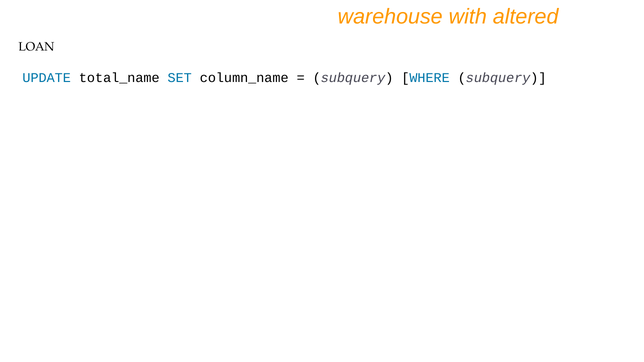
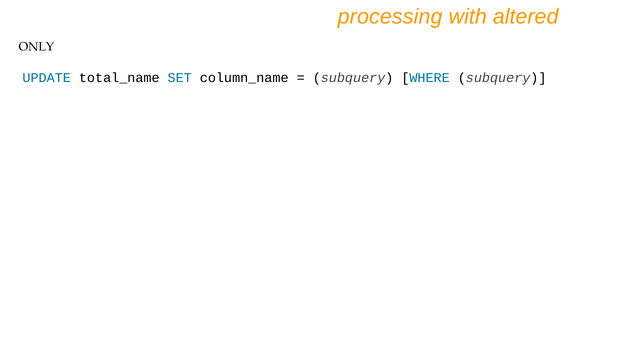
warehouse: warehouse -> processing
LOAN: LOAN -> ONLY
